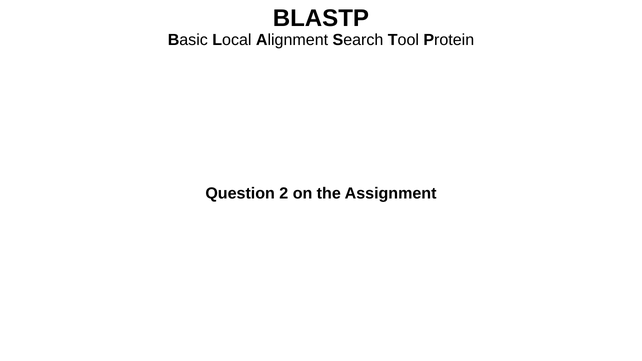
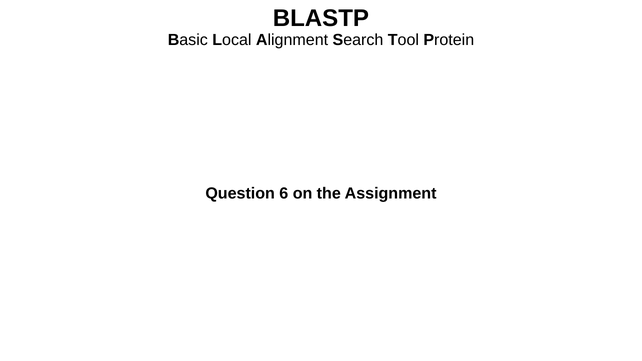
2: 2 -> 6
